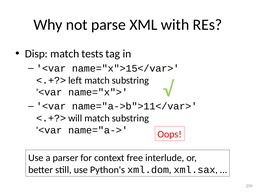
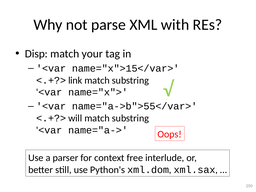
tests: tests -> your
left: left -> link
name="a->b">11</var>: name="a->b">11</var> -> name="a->b">55</var>
